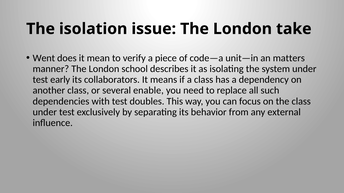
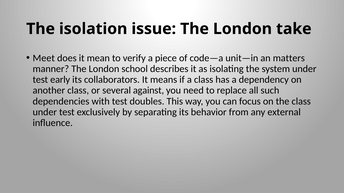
Went: Went -> Meet
enable: enable -> against
